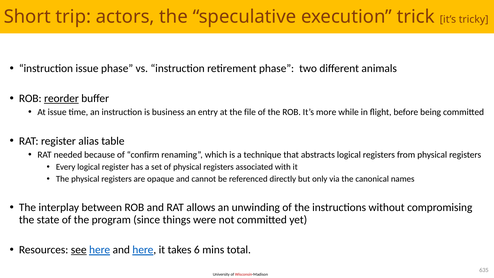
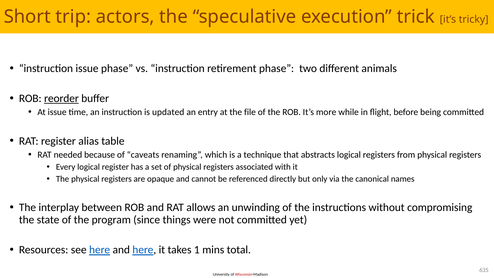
business: business -> updated
confirm: confirm -> caveats
see underline: present -> none
6: 6 -> 1
